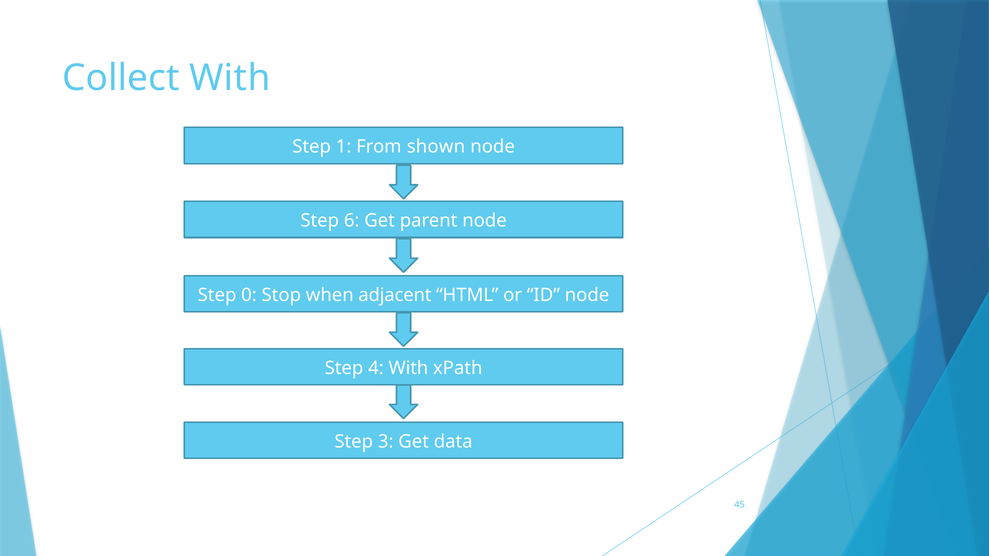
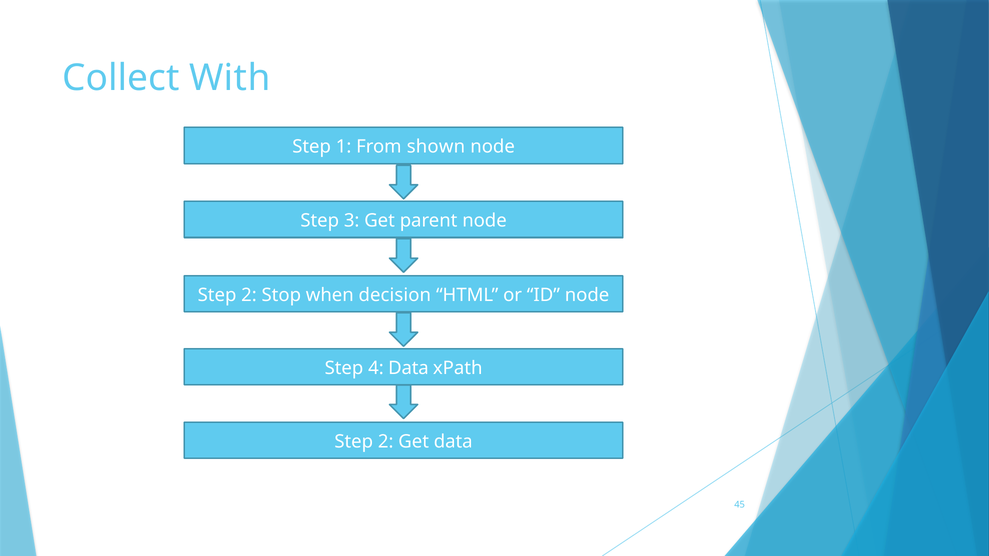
6: 6 -> 3
0 at (249, 295): 0 -> 2
adjacent: adjacent -> decision
4 With: With -> Data
3 at (386, 442): 3 -> 2
